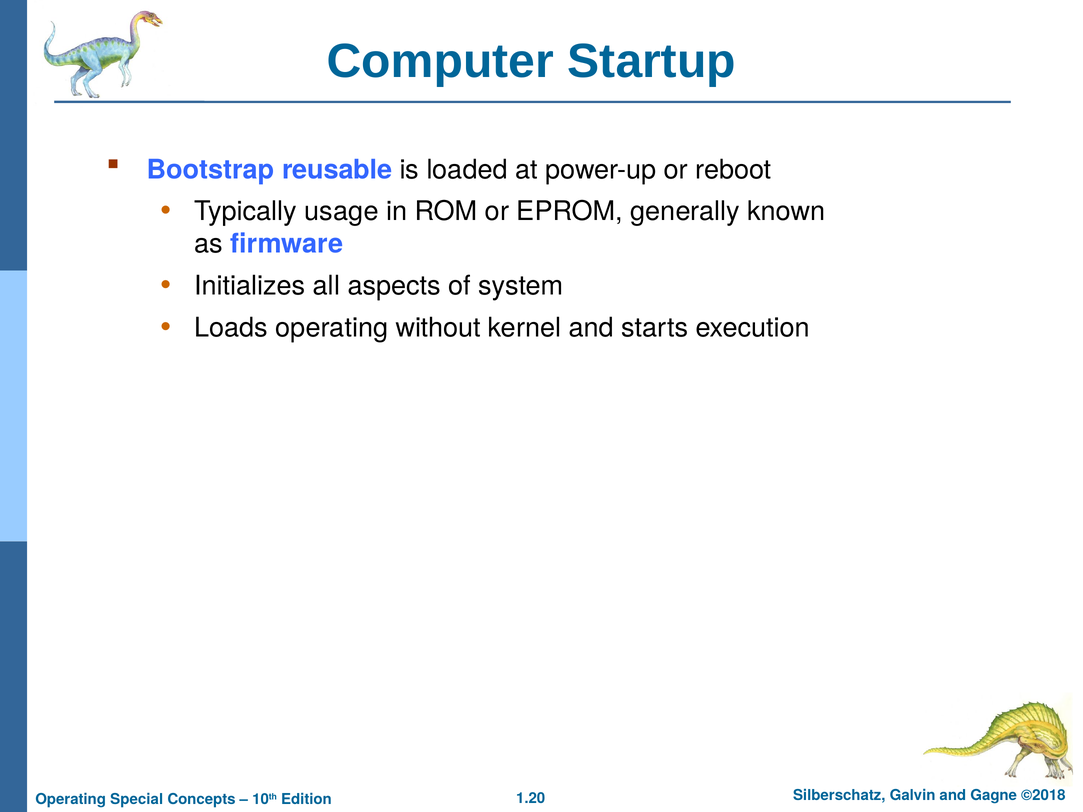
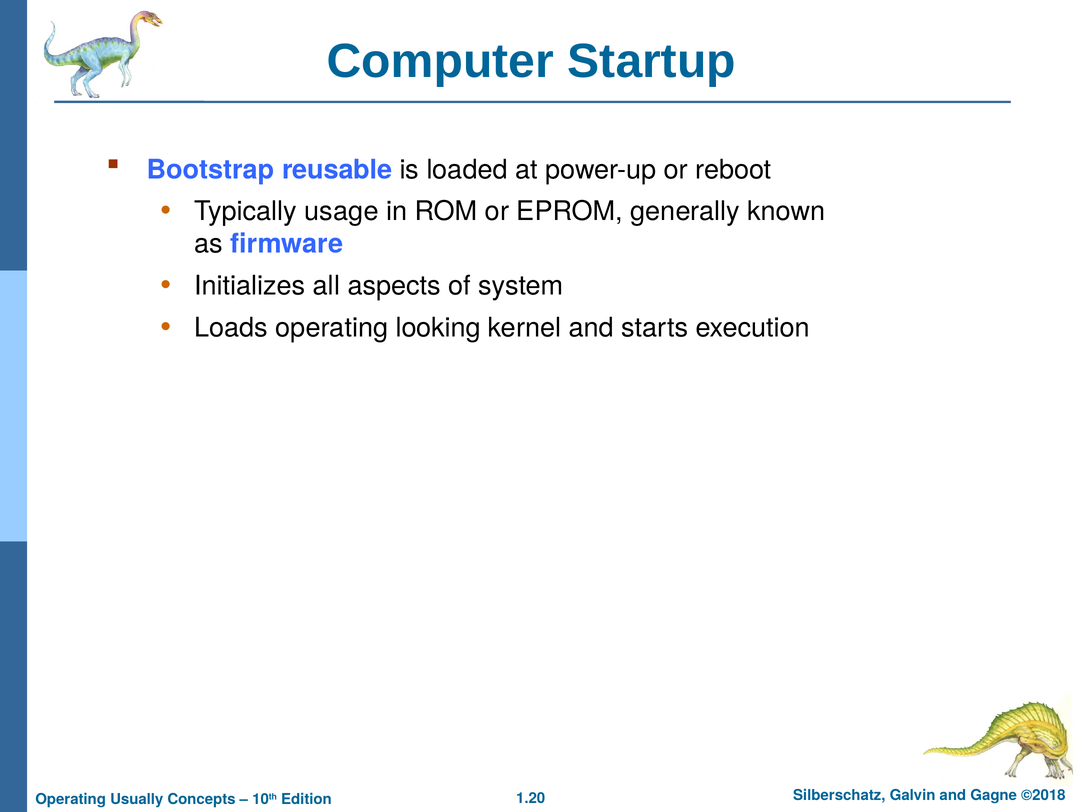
without: without -> looking
Special: Special -> Usually
